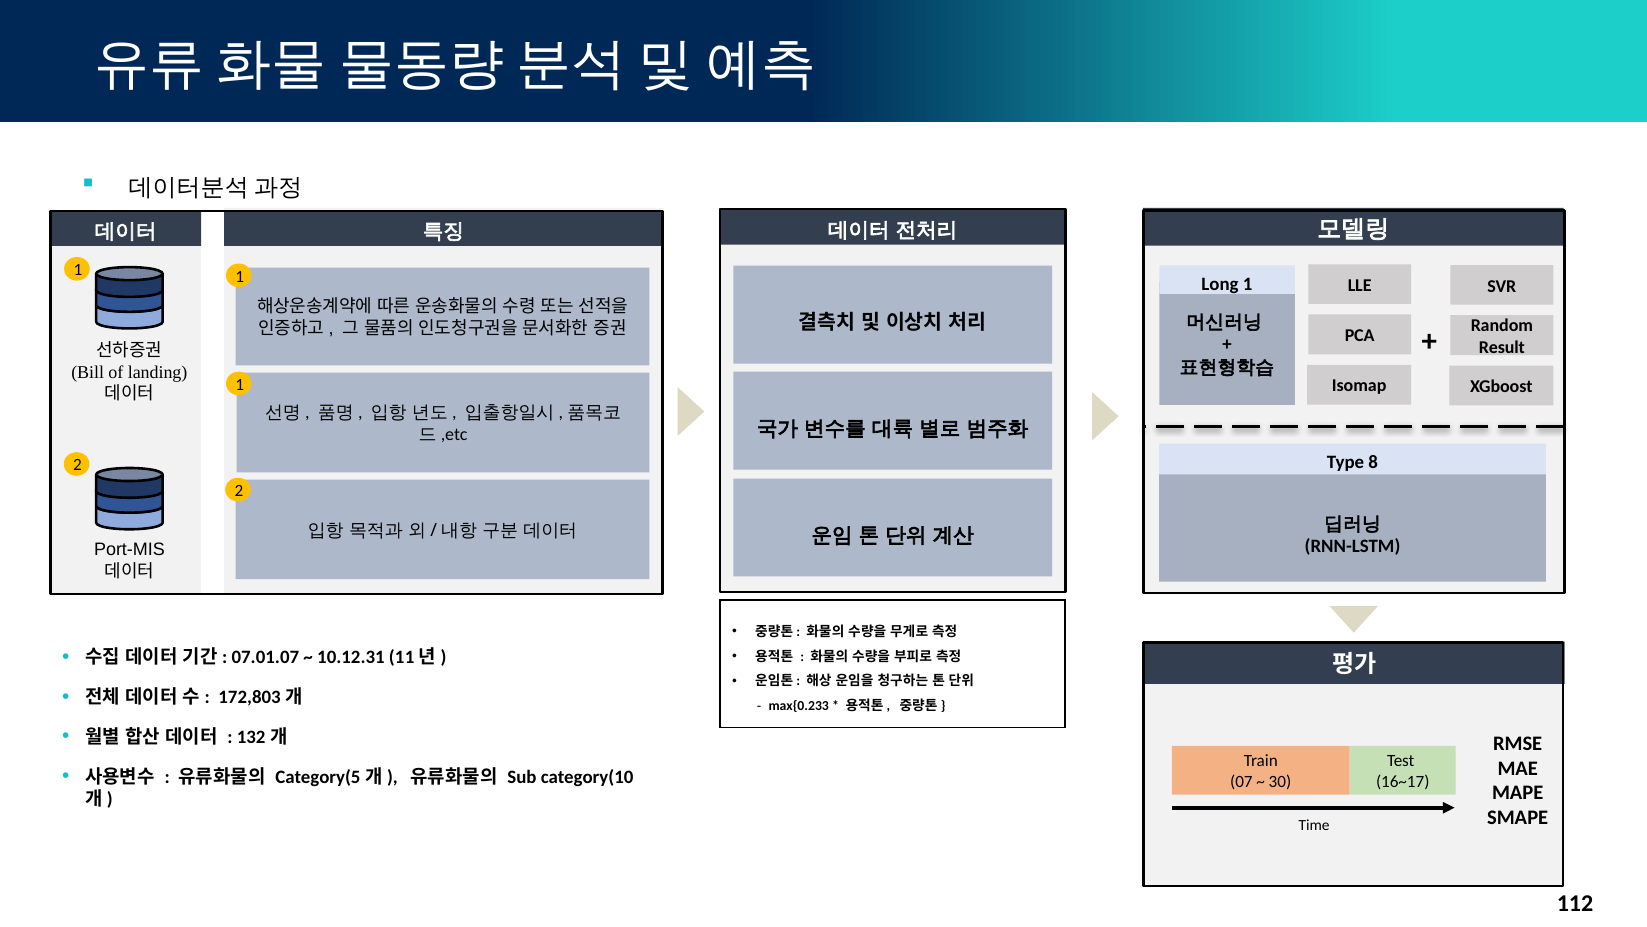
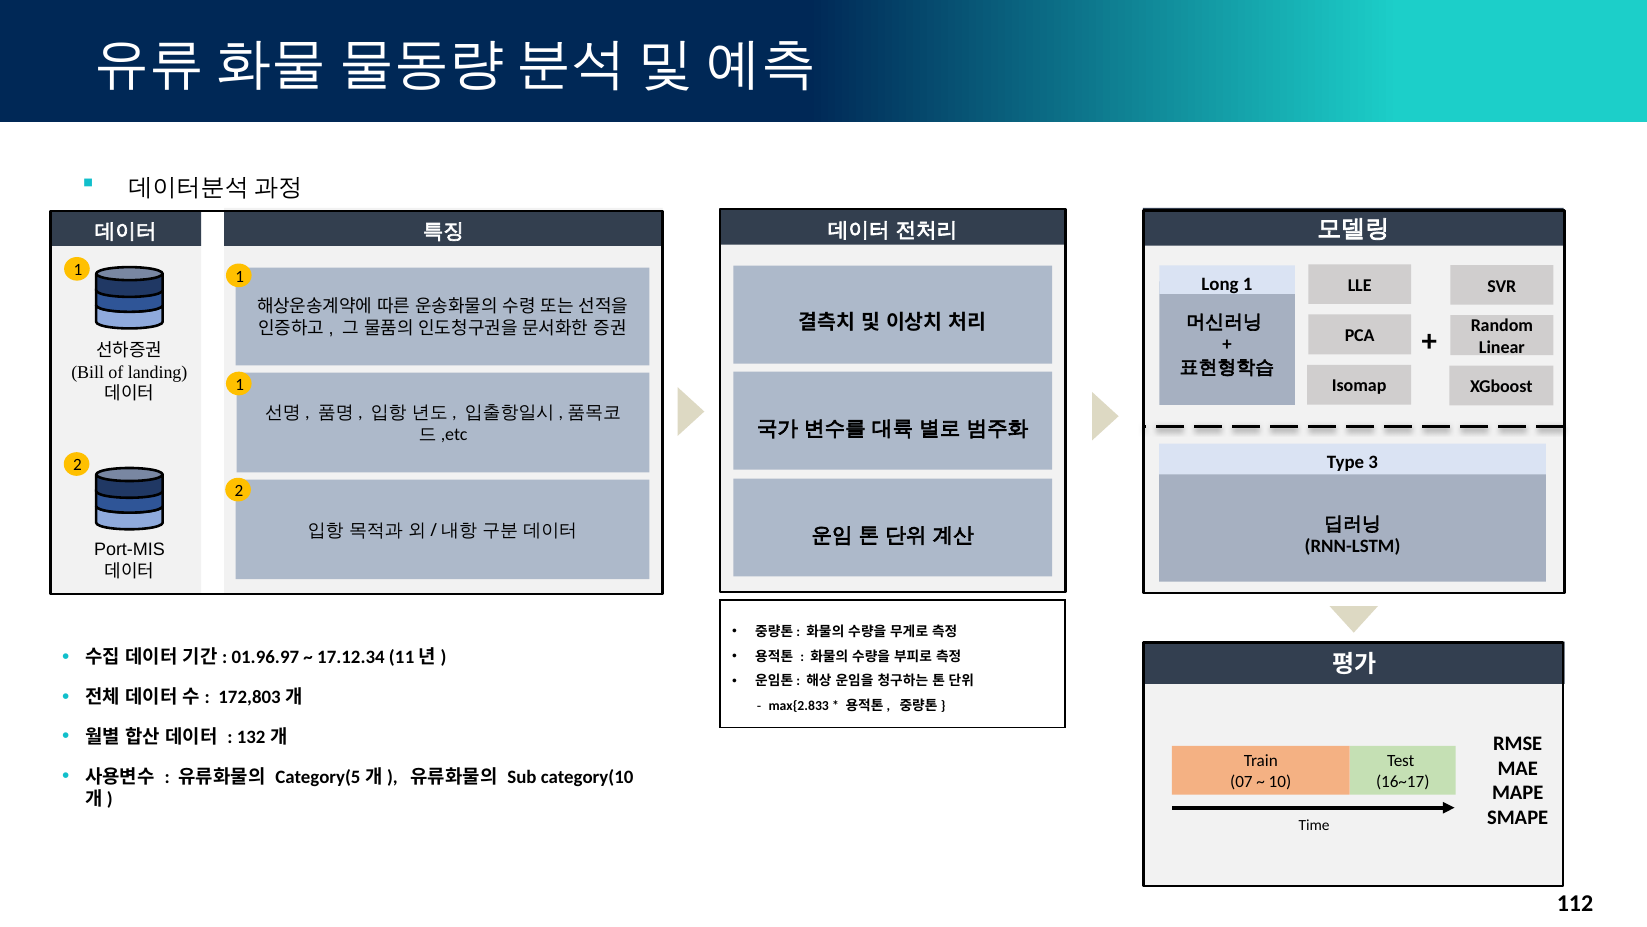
Result: Result -> Linear
8: 8 -> 3
07.01.07: 07.01.07 -> 01.96.97
10.12.31: 10.12.31 -> 17.12.34
max{0.233: max{0.233 -> max{2.833
30: 30 -> 10
